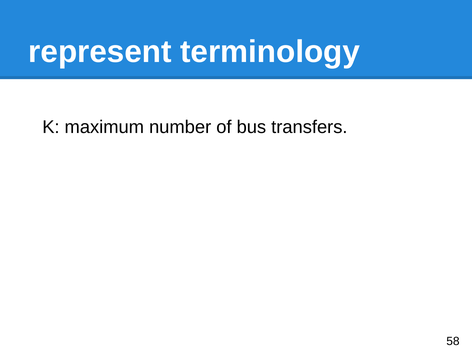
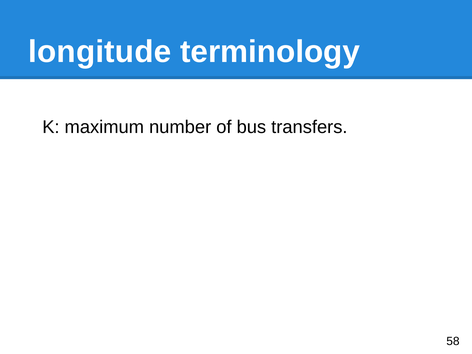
represent: represent -> longitude
